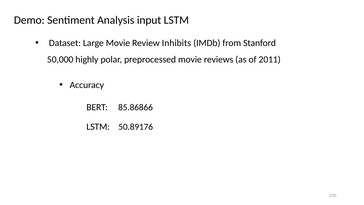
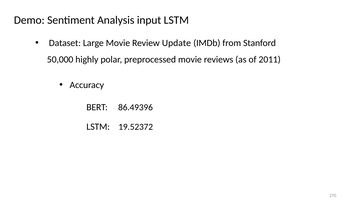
Inhibits: Inhibits -> Update
85.86866: 85.86866 -> 86.49396
50.89176: 50.89176 -> 19.52372
